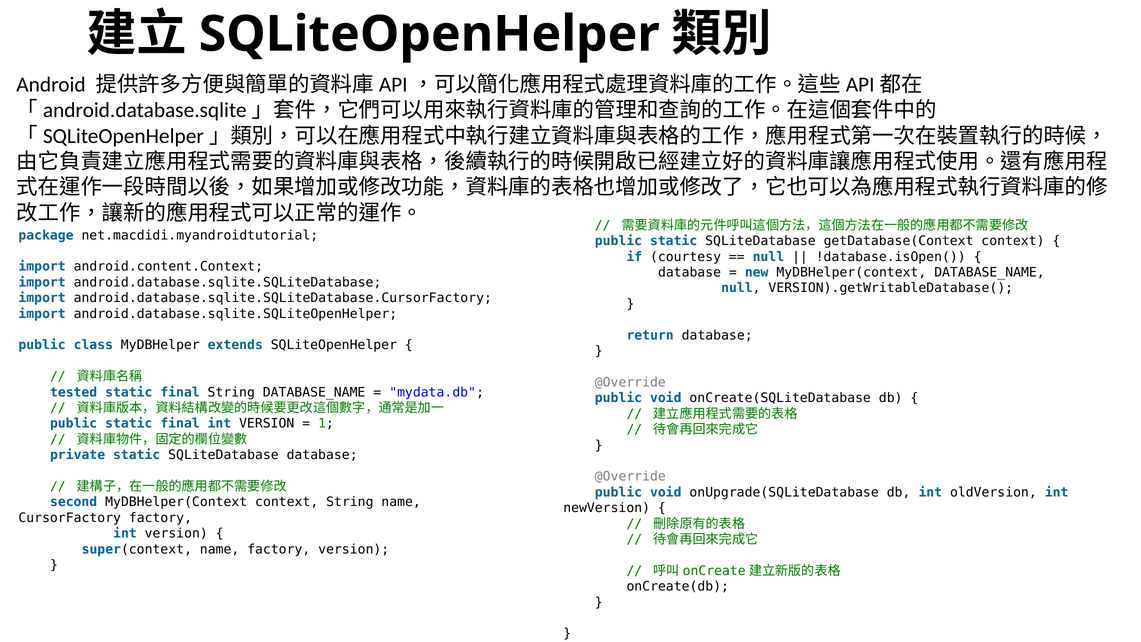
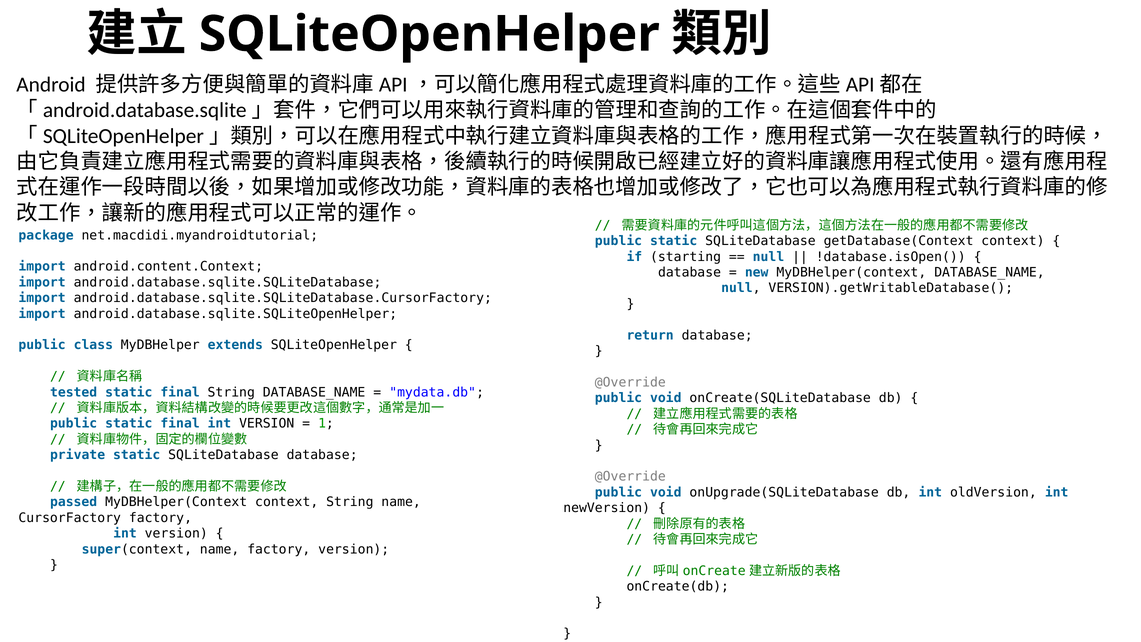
courtesy: courtesy -> starting
second: second -> passed
